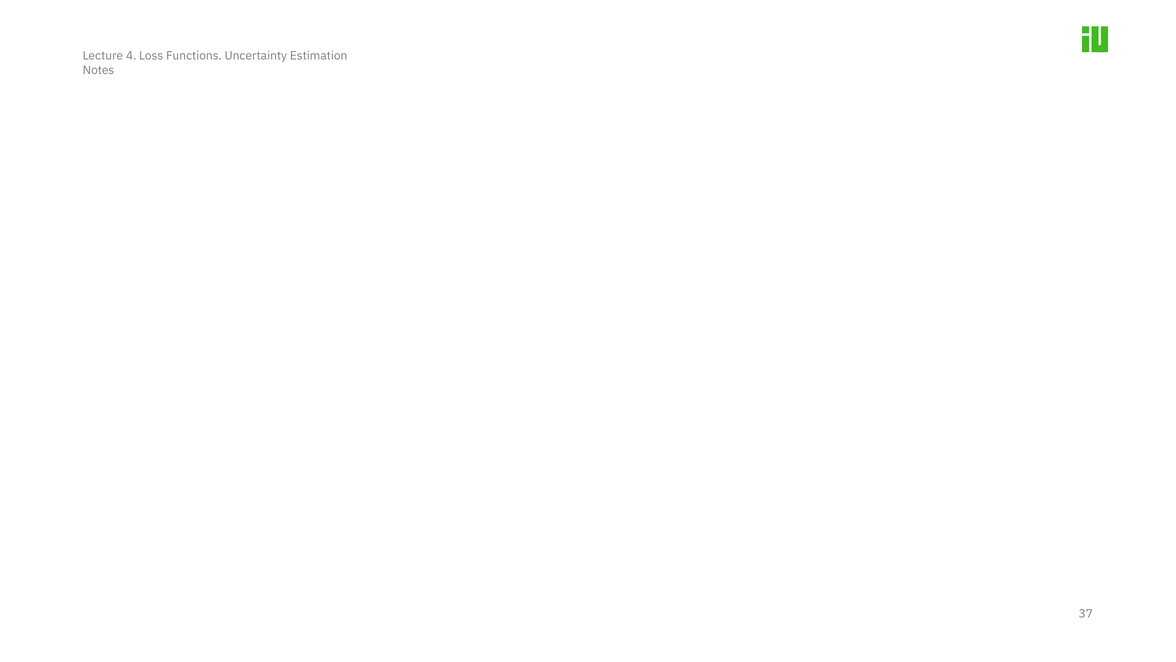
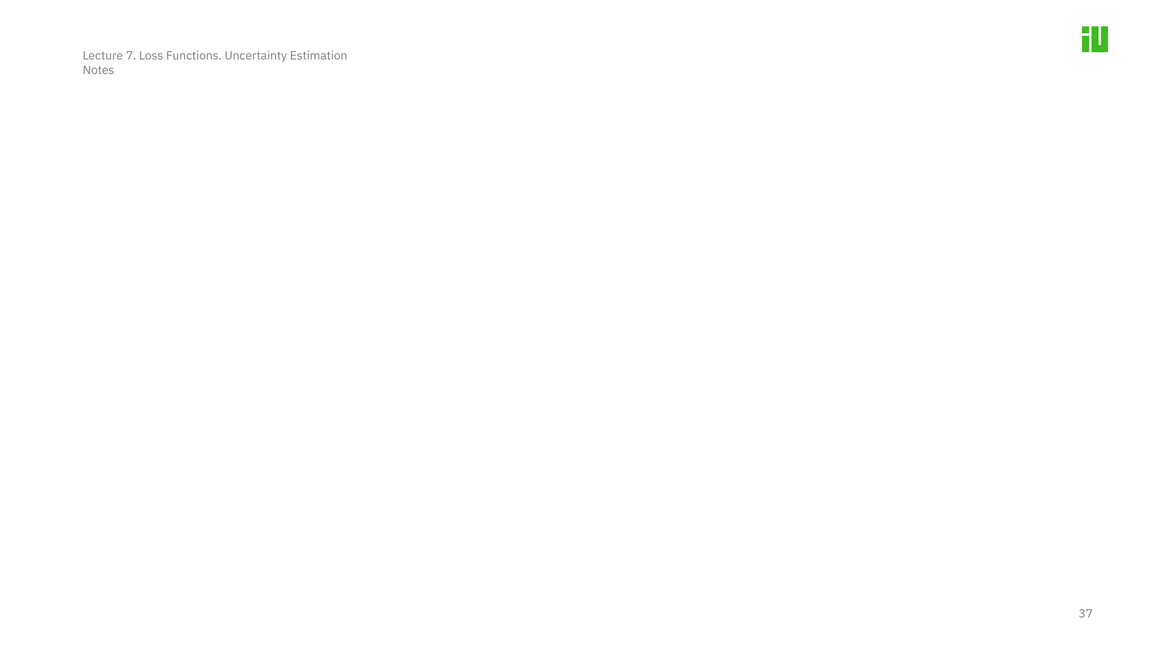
4: 4 -> 7
